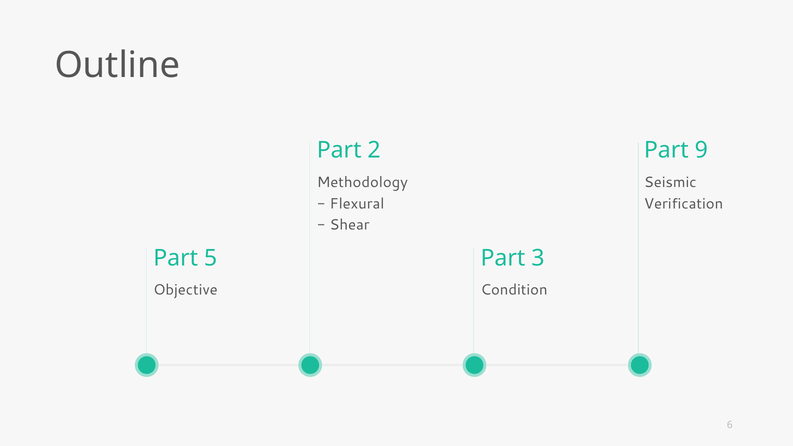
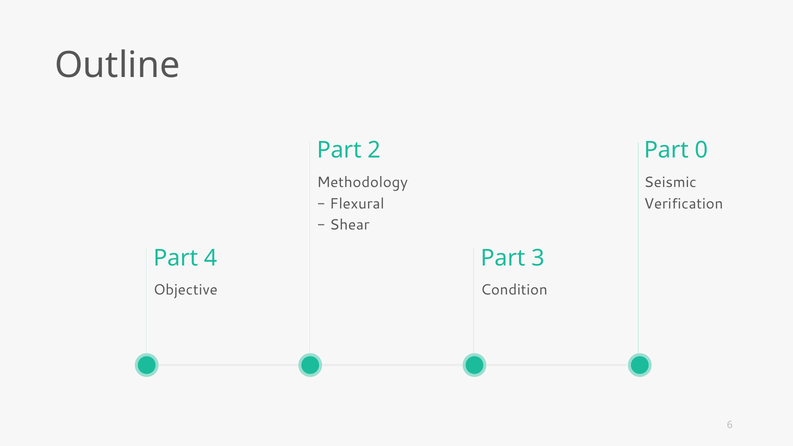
9: 9 -> 0
5: 5 -> 4
